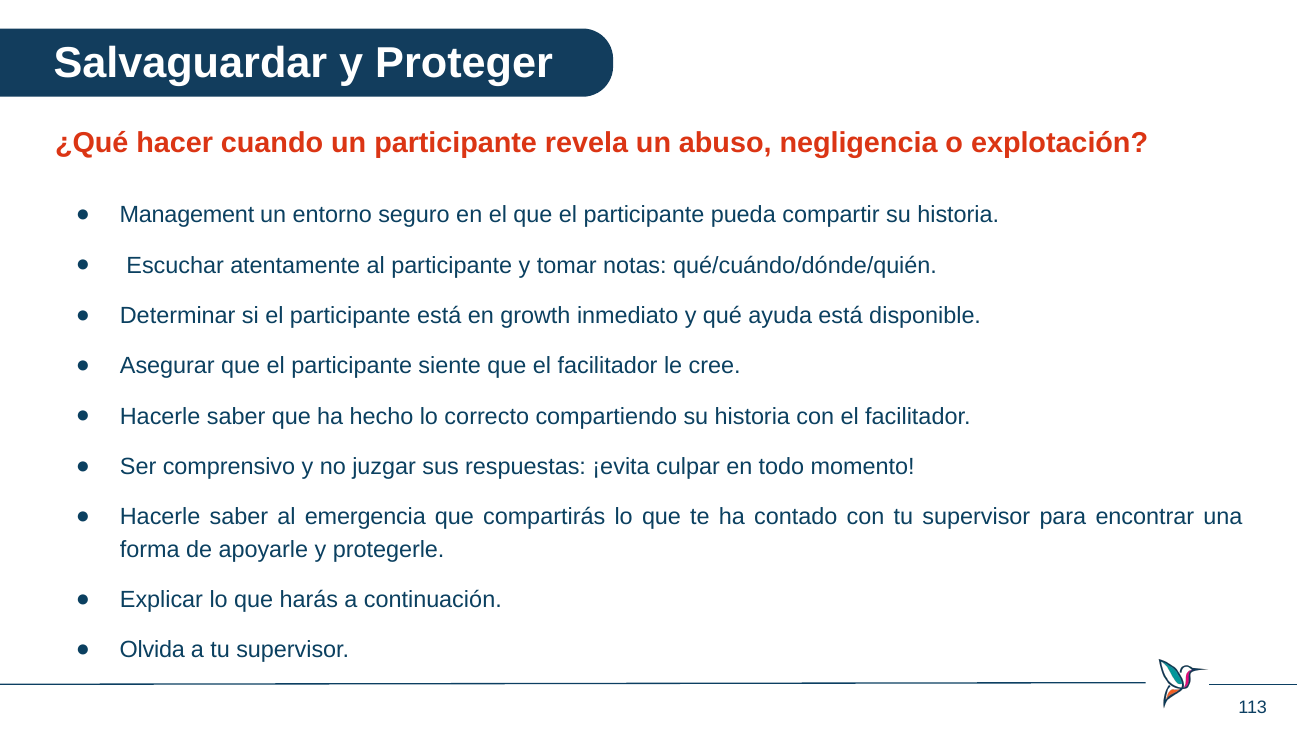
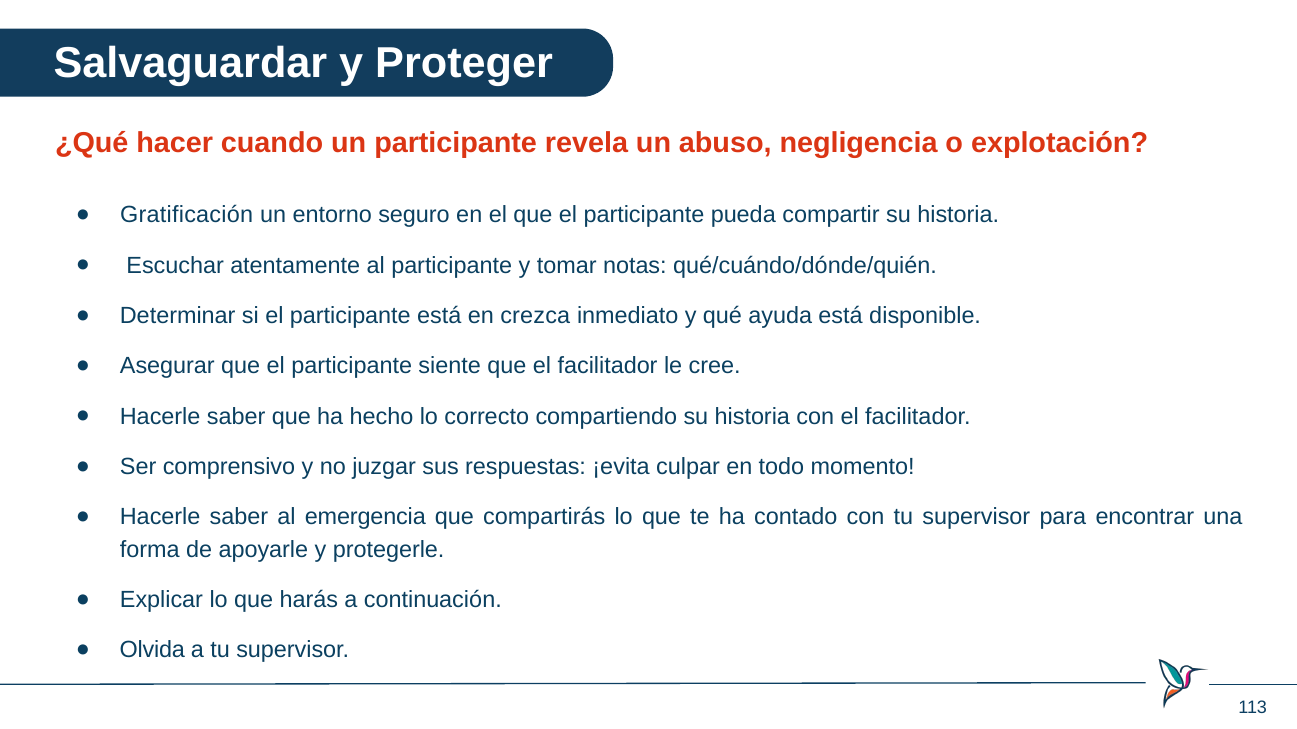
Management: Management -> Gratificación
growth: growth -> crezca
